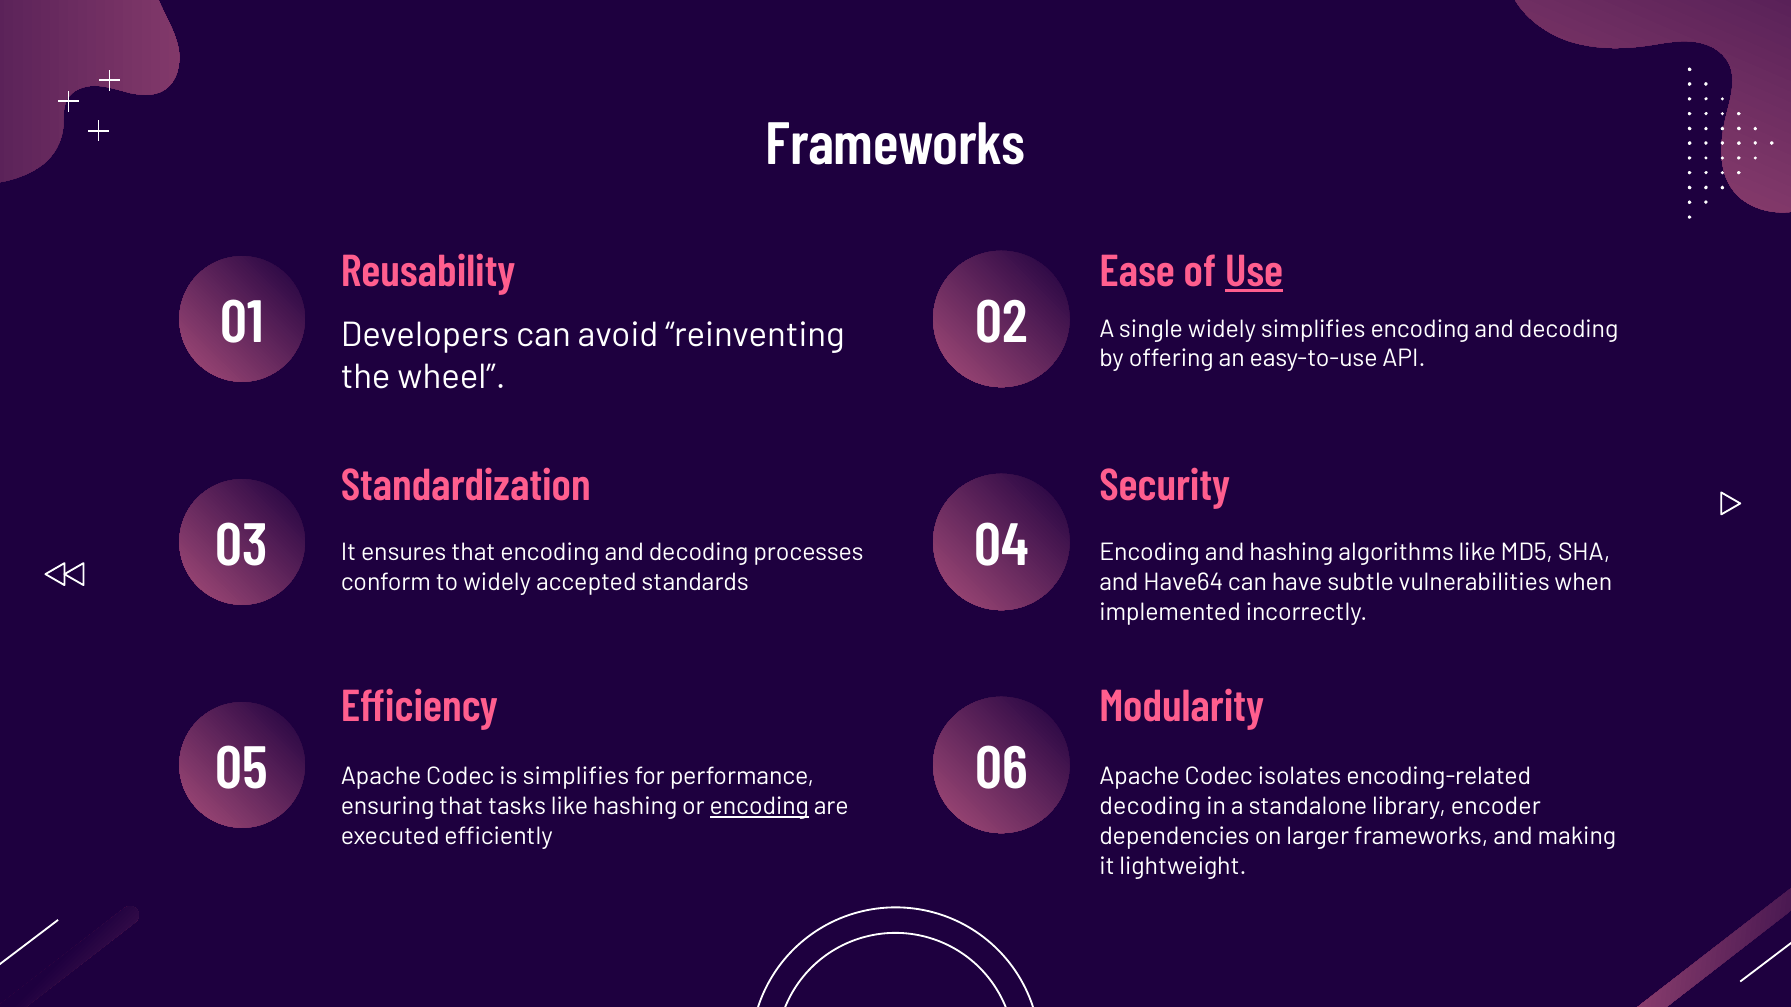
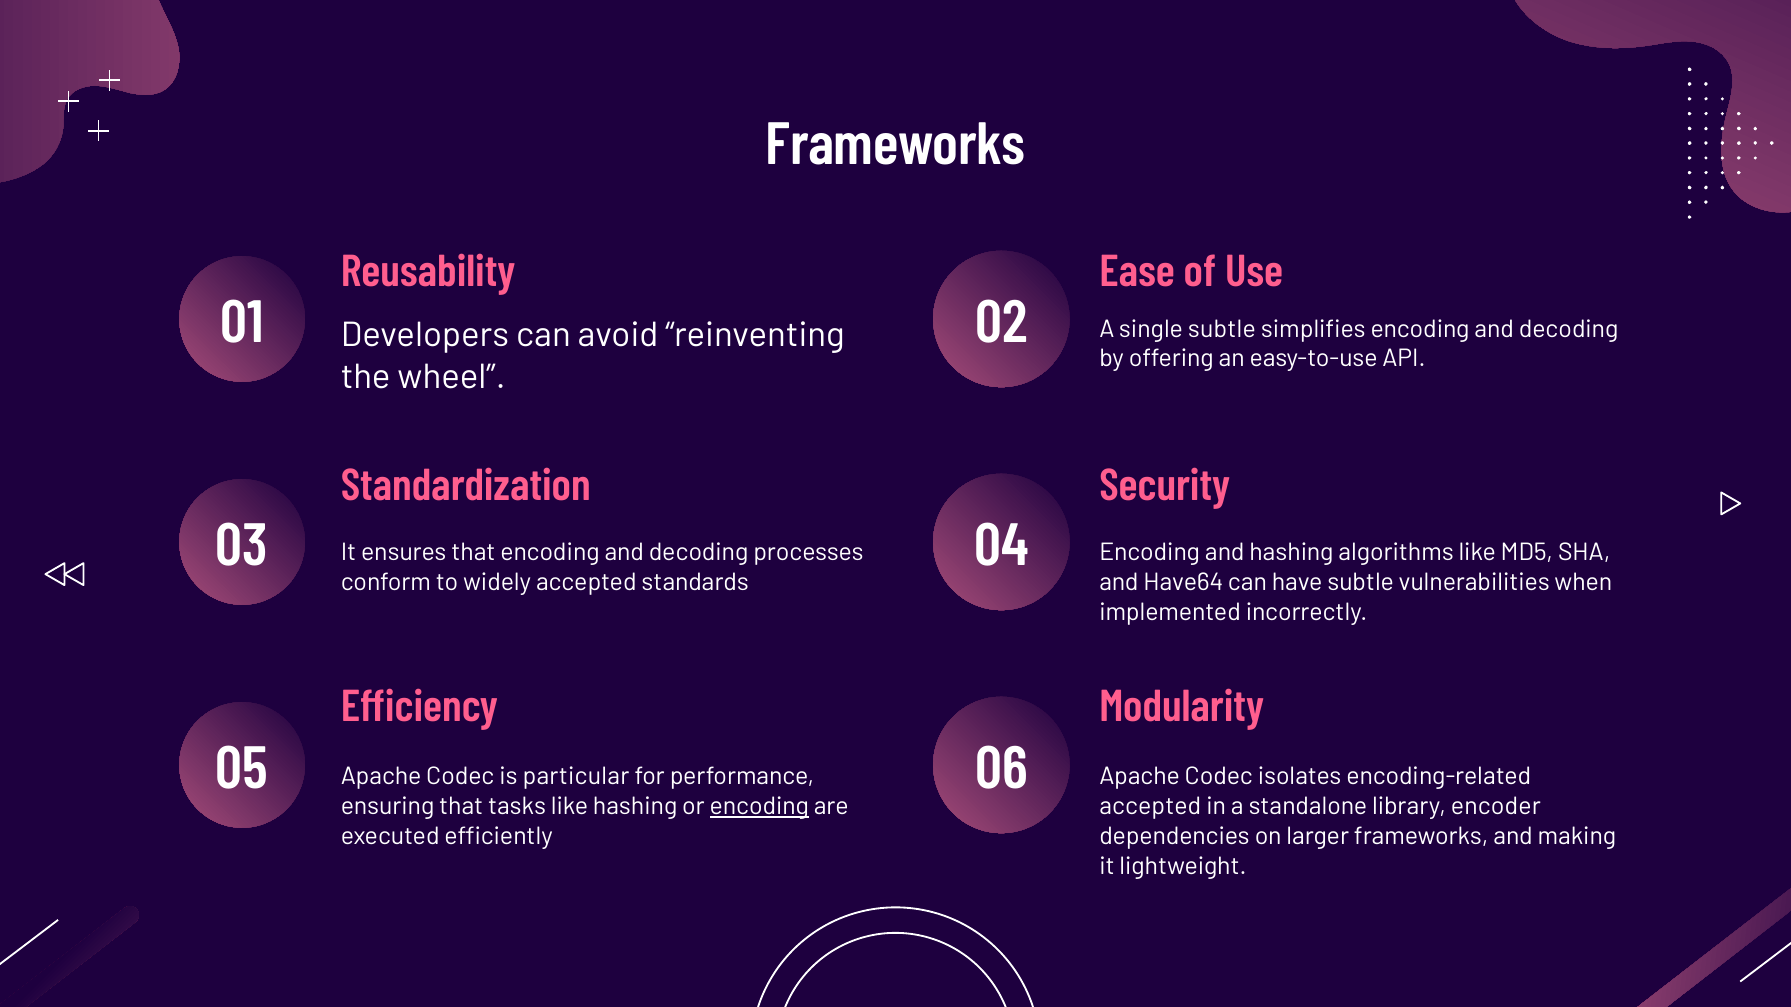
Use underline: present -> none
single widely: widely -> subtle
is simplifies: simplifies -> particular
decoding at (1150, 807): decoding -> accepted
